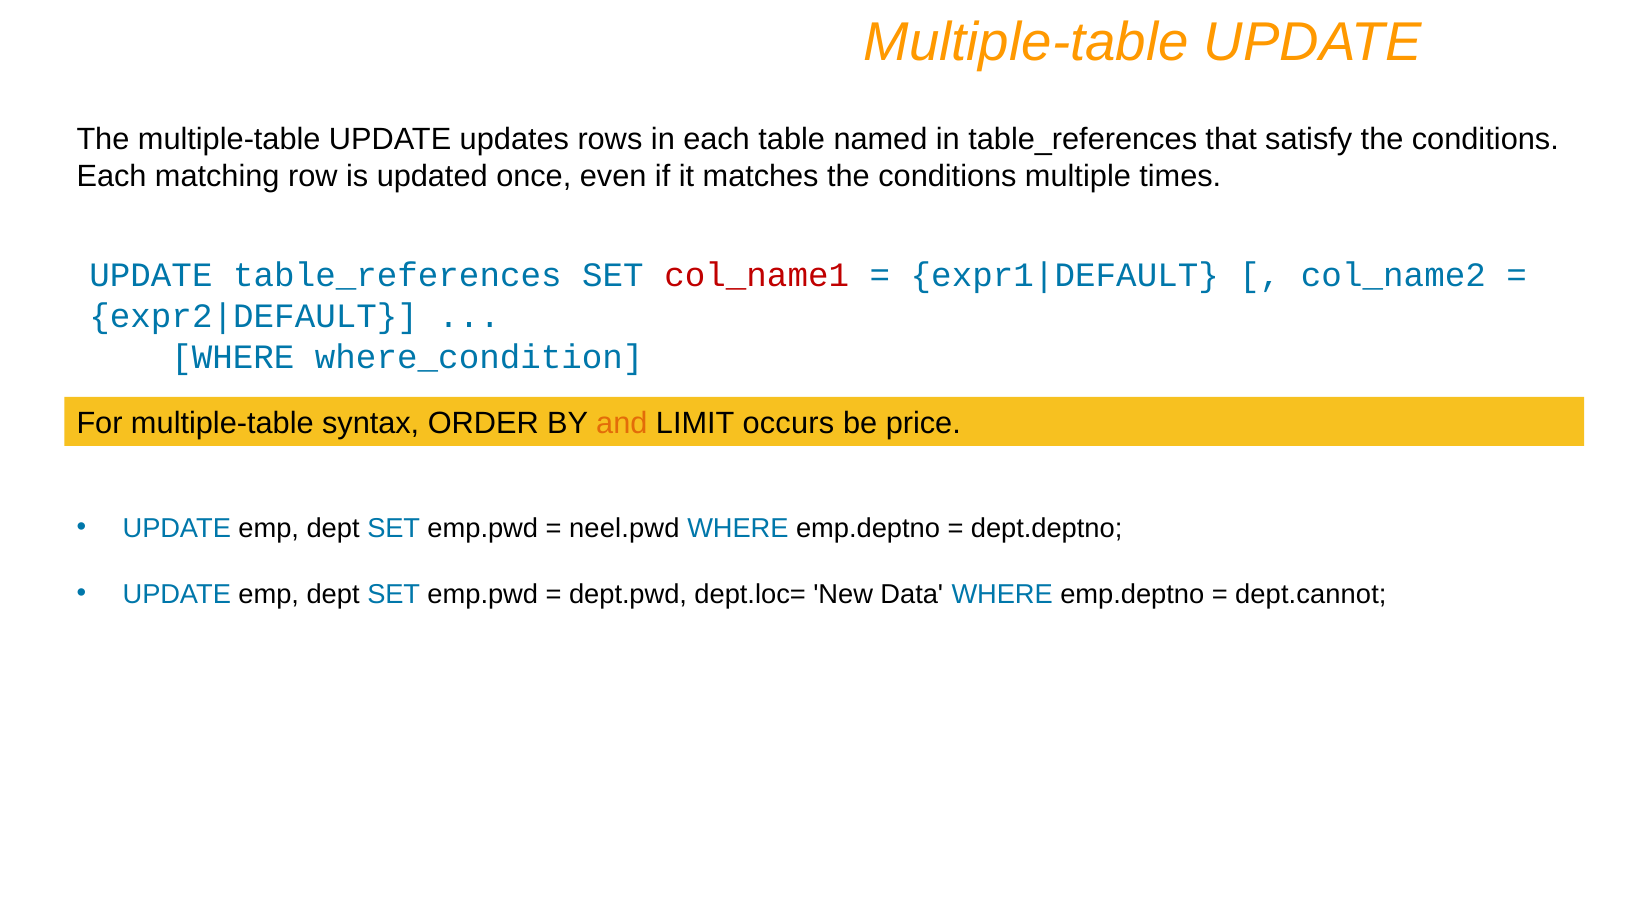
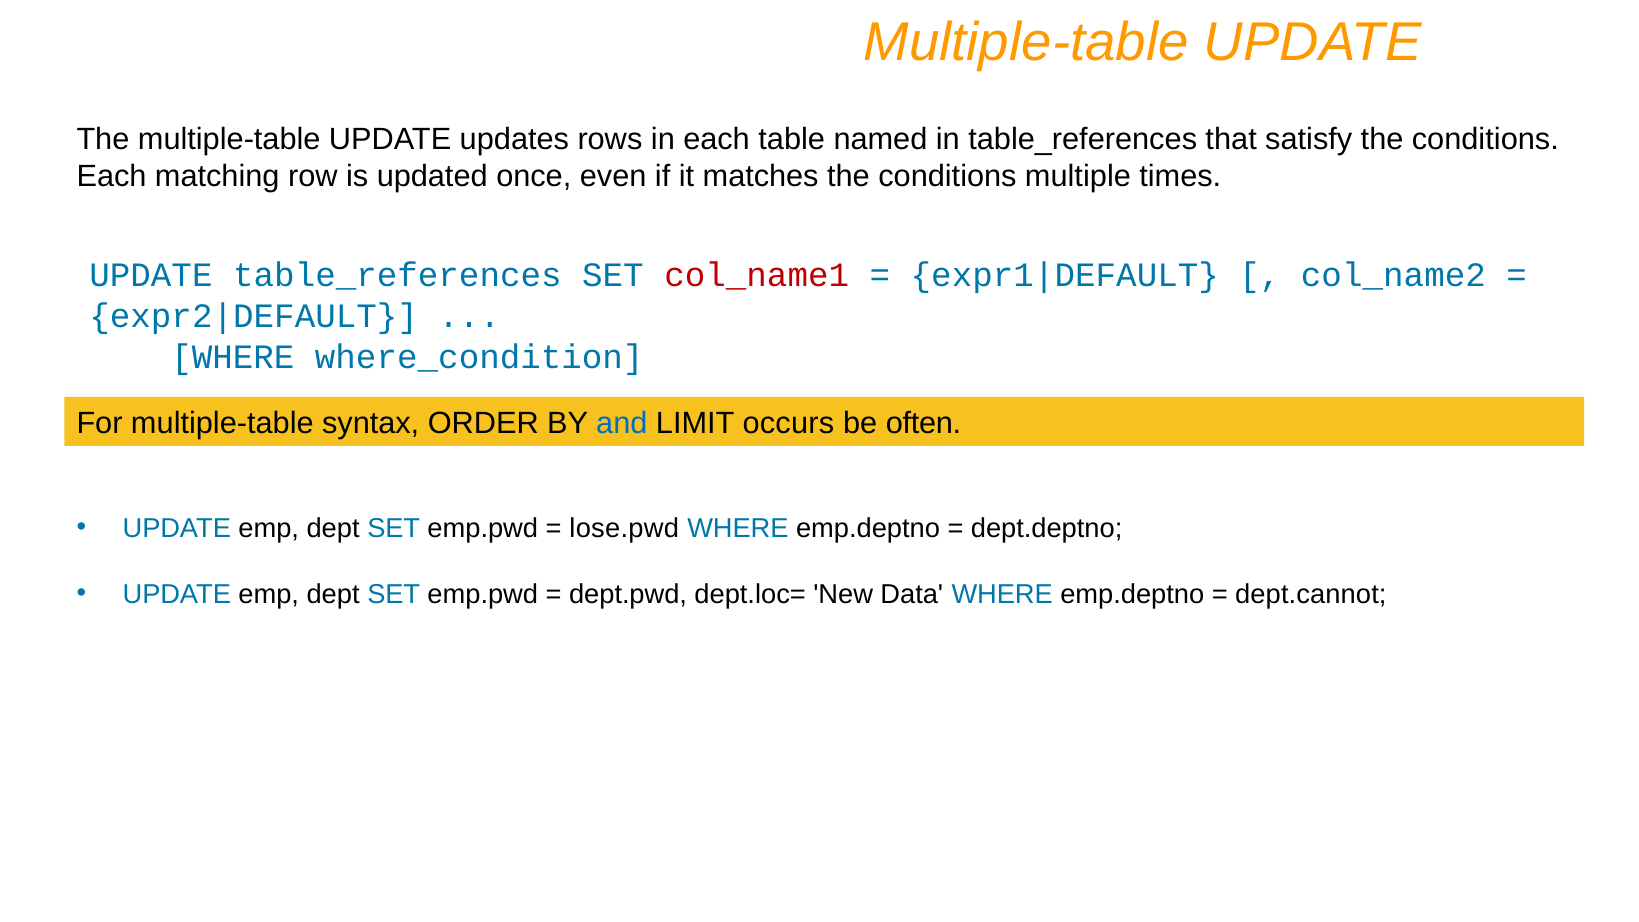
and colour: orange -> blue
price: price -> often
neel.pwd: neel.pwd -> lose.pwd
